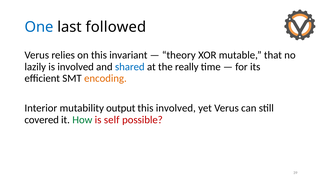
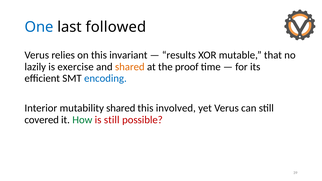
theory: theory -> results
is involved: involved -> exercise
shared at (130, 67) colour: blue -> orange
really: really -> proof
encoding colour: orange -> blue
mutability output: output -> shared
is self: self -> still
